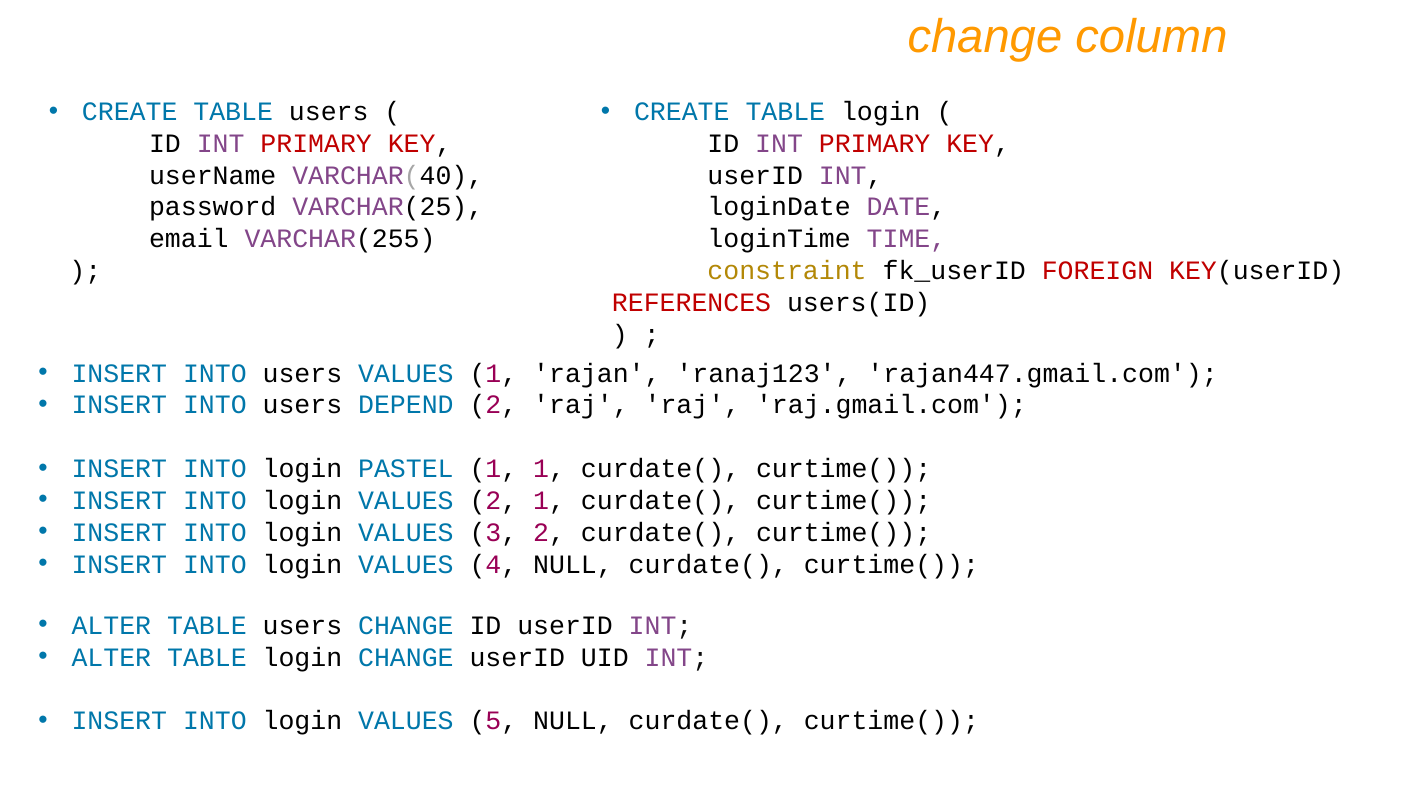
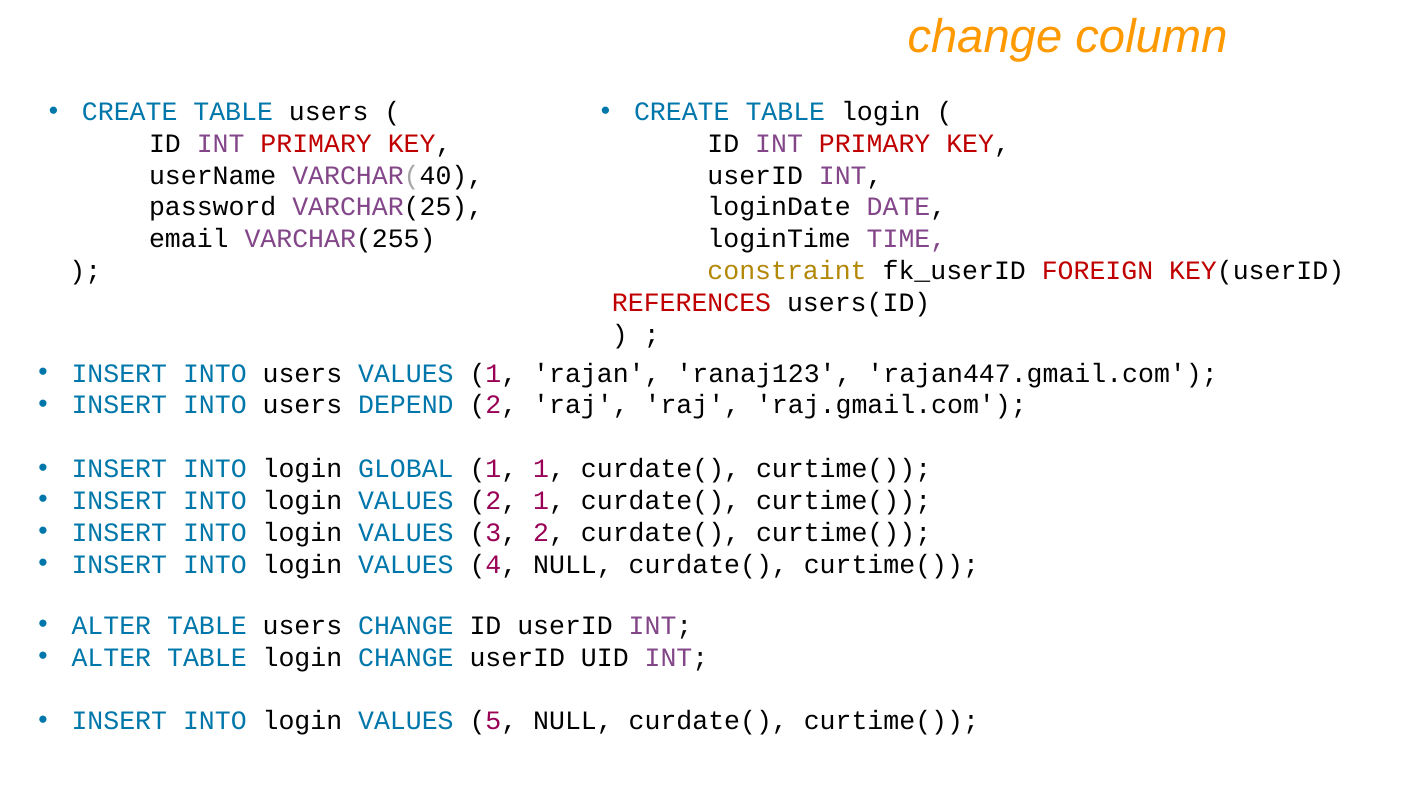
PASTEL: PASTEL -> GLOBAL
